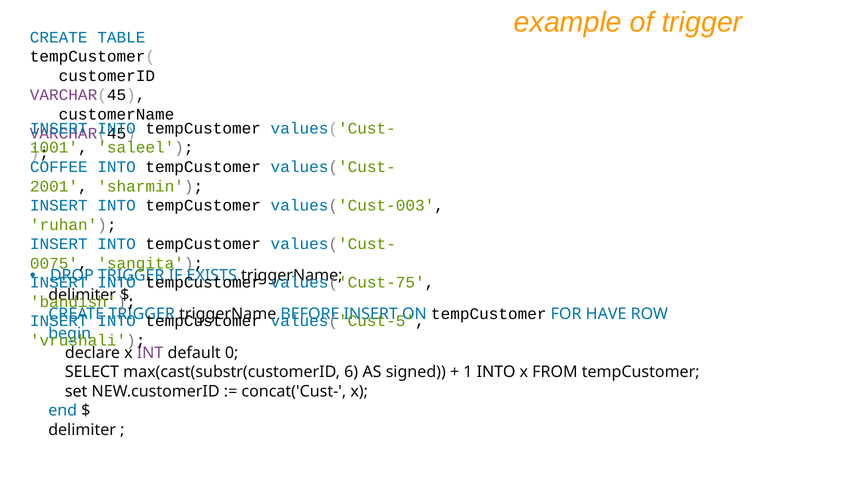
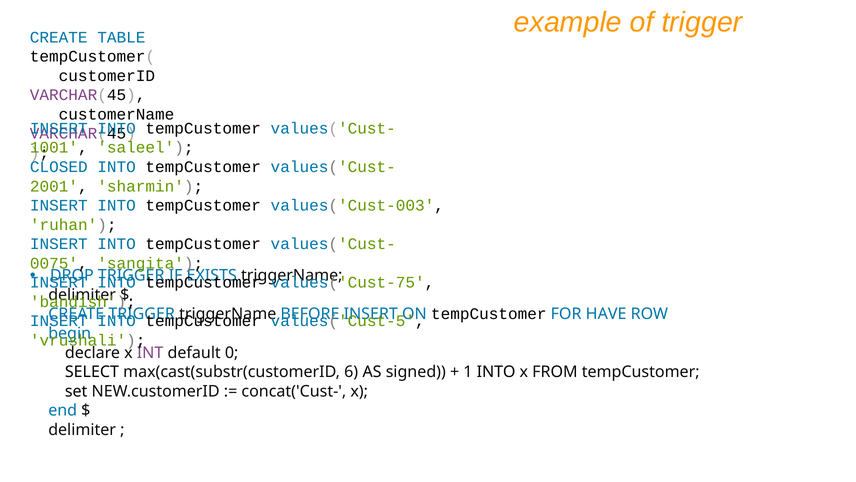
COFFEE: COFFEE -> CLOSED
